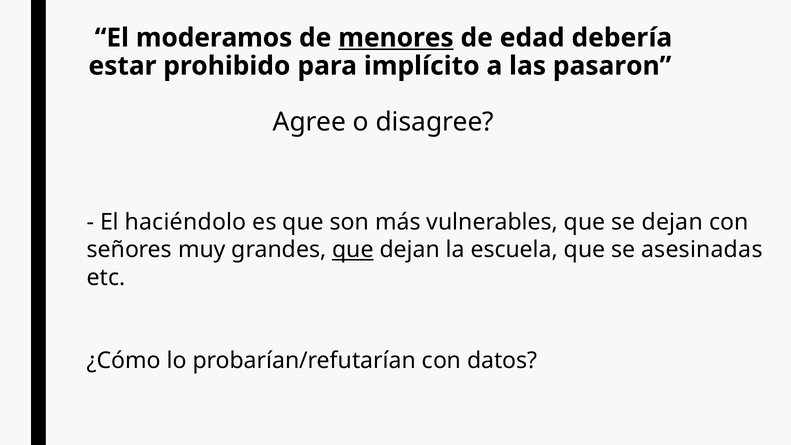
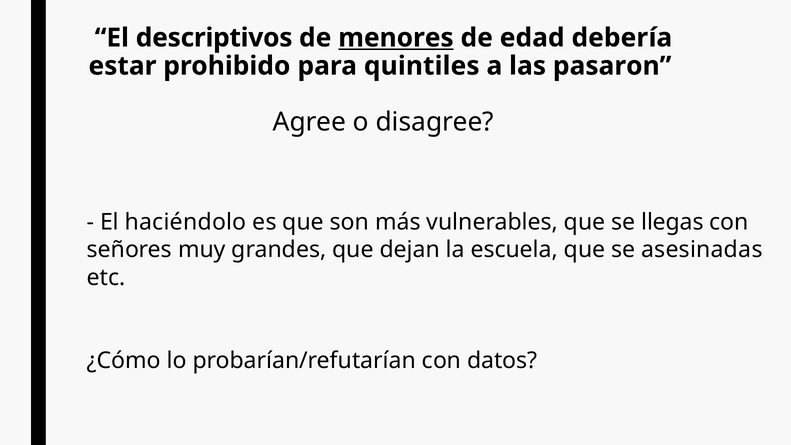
moderamos: moderamos -> descriptivos
implícito: implícito -> quintiles
se dejan: dejan -> llegas
que at (353, 250) underline: present -> none
